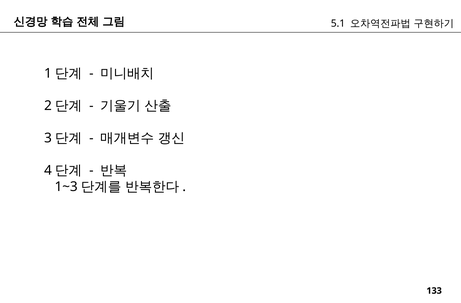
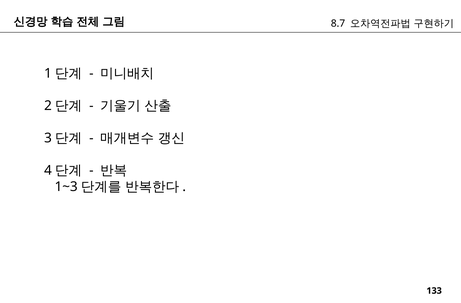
5.1: 5.1 -> 8.7
